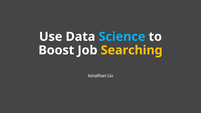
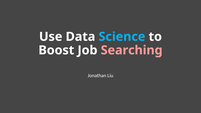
Searching colour: yellow -> pink
